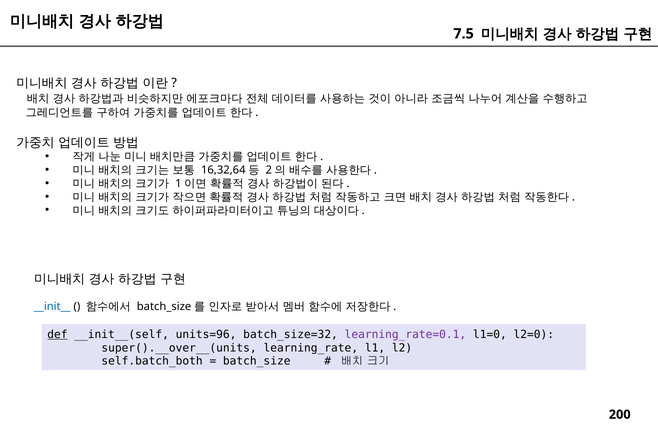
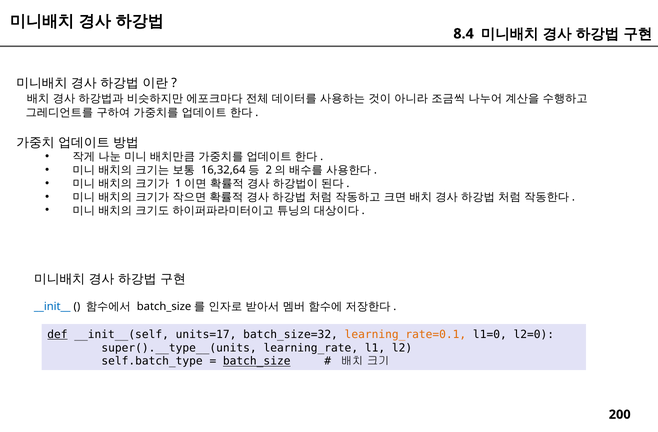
7.5: 7.5 -> 8.4
units=96: units=96 -> units=17
learning_rate=0.1 colour: purple -> orange
super().__over__(units: super().__over__(units -> super().__type__(units
self.batch_both: self.batch_both -> self.batch_type
batch_size underline: none -> present
